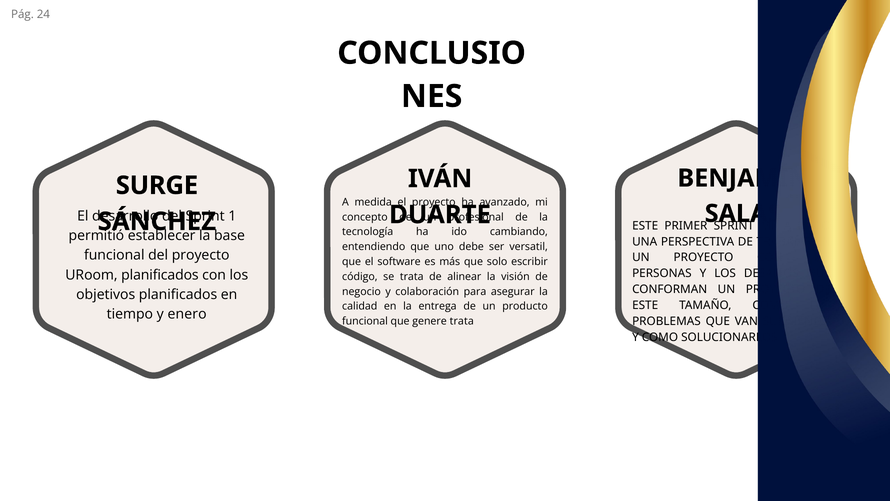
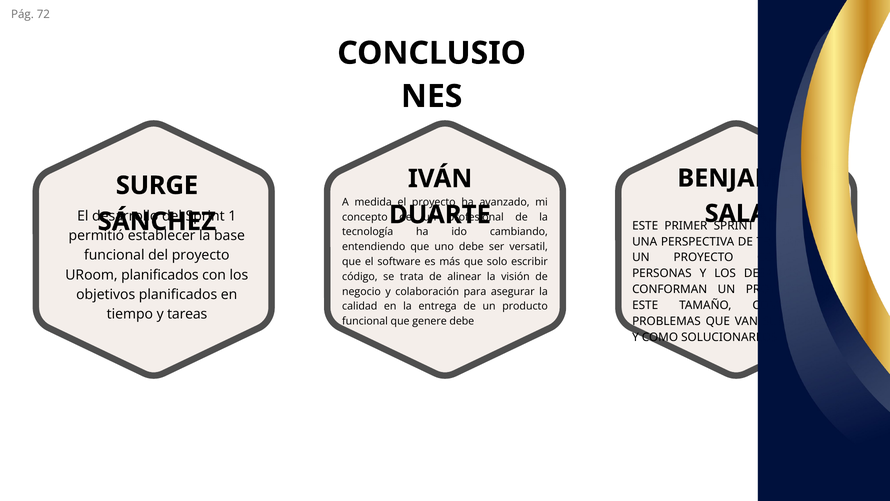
24: 24 -> 72
enero: enero -> tareas
genere trata: trata -> debe
